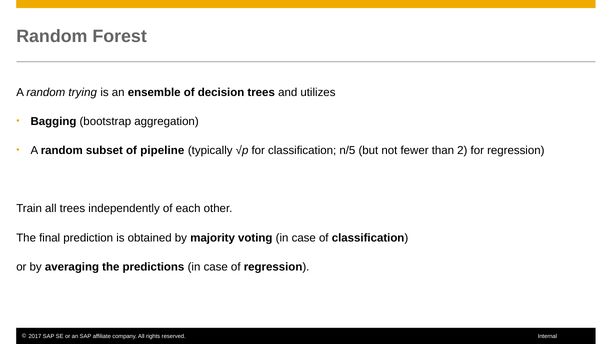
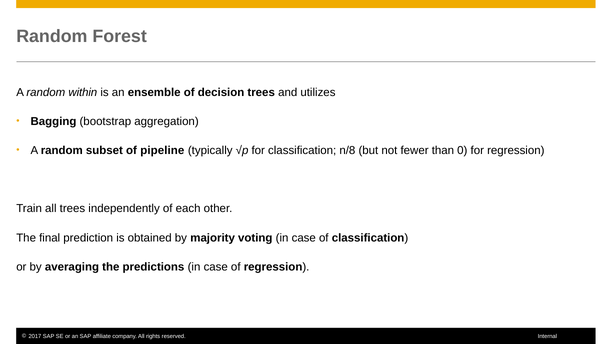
trying: trying -> within
n/5: n/5 -> n/8
2: 2 -> 0
